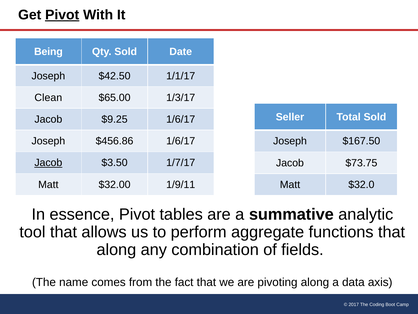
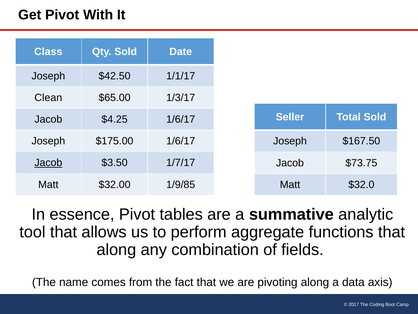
Pivot at (62, 15) underline: present -> none
Being: Being -> Class
$9.25: $9.25 -> $4.25
$456.86: $456.86 -> $175.00
1/9/11: 1/9/11 -> 1/9/85
